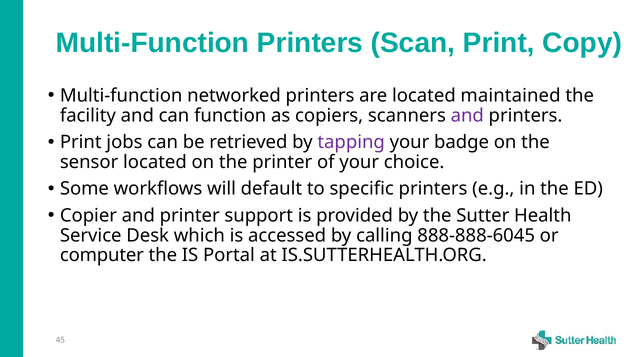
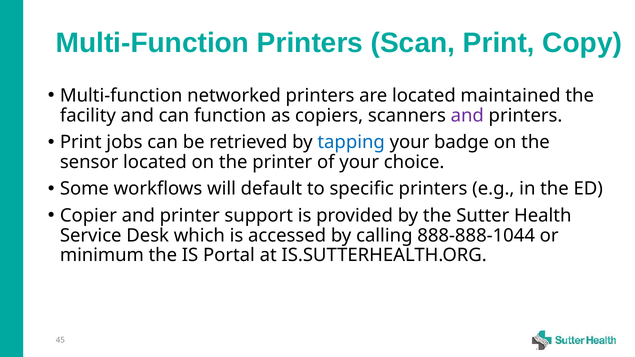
tapping colour: purple -> blue
888-888-6045: 888-888-6045 -> 888-888-1044
computer: computer -> minimum
